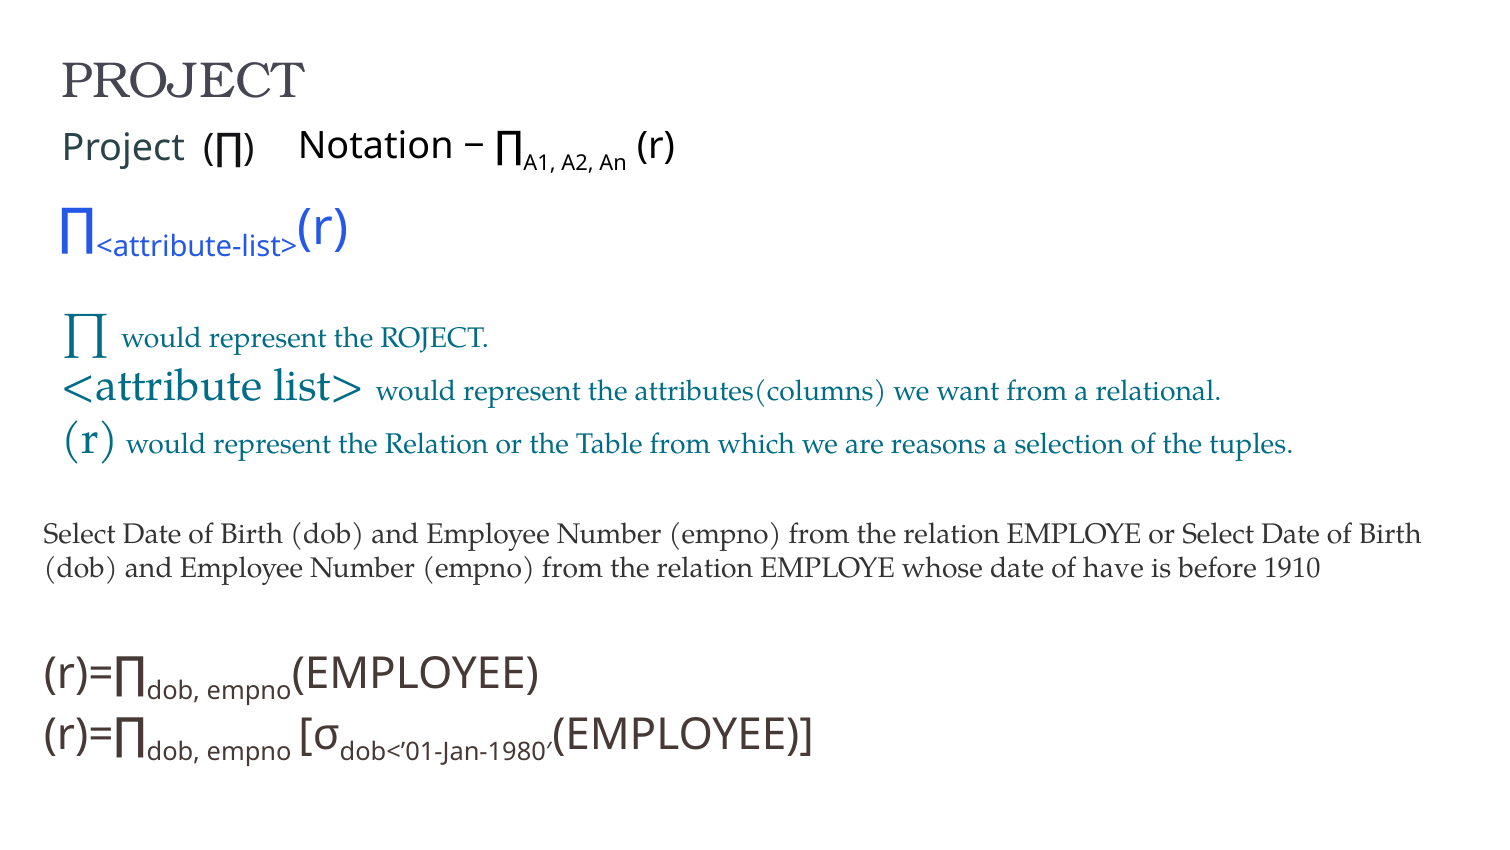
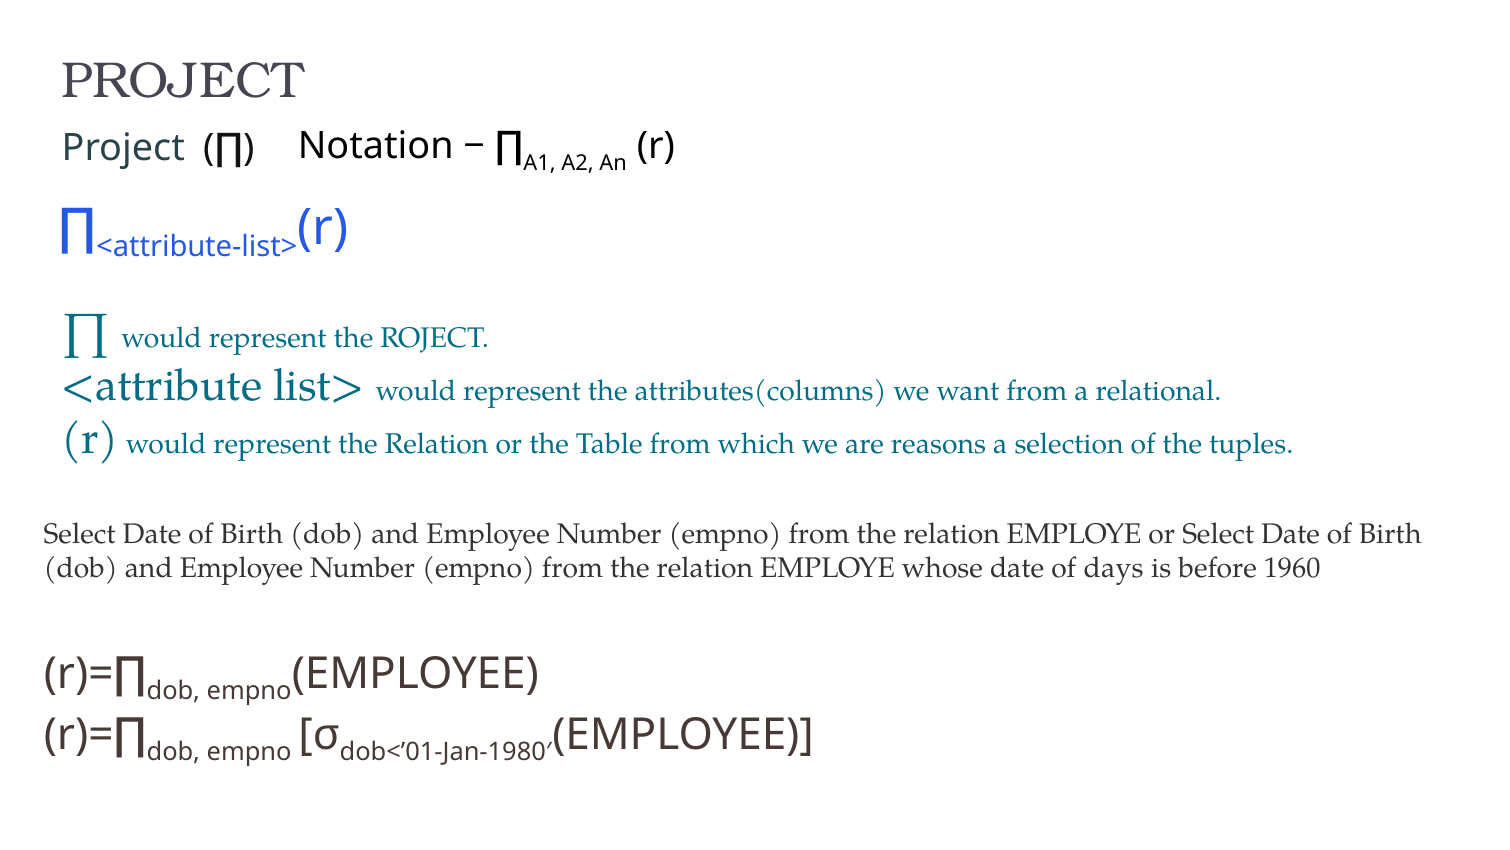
have: have -> days
1910: 1910 -> 1960
